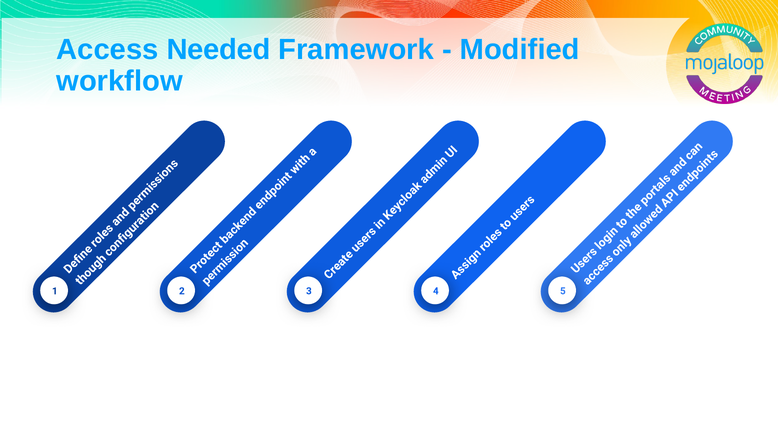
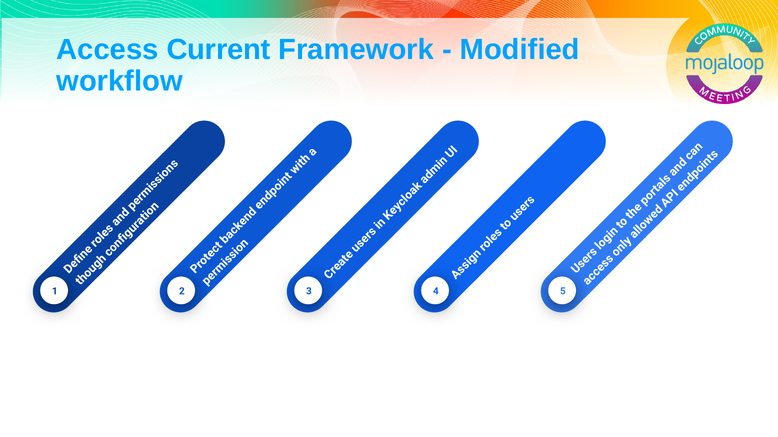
Needed: Needed -> Current
